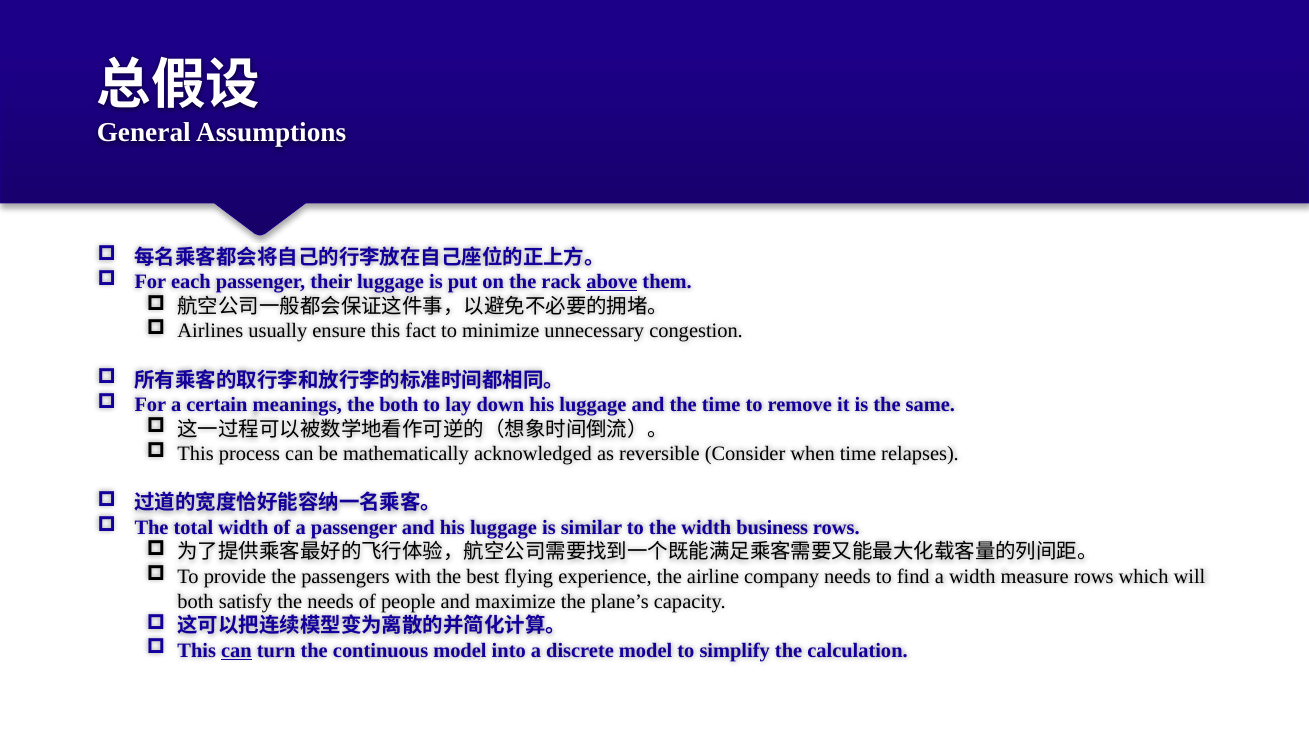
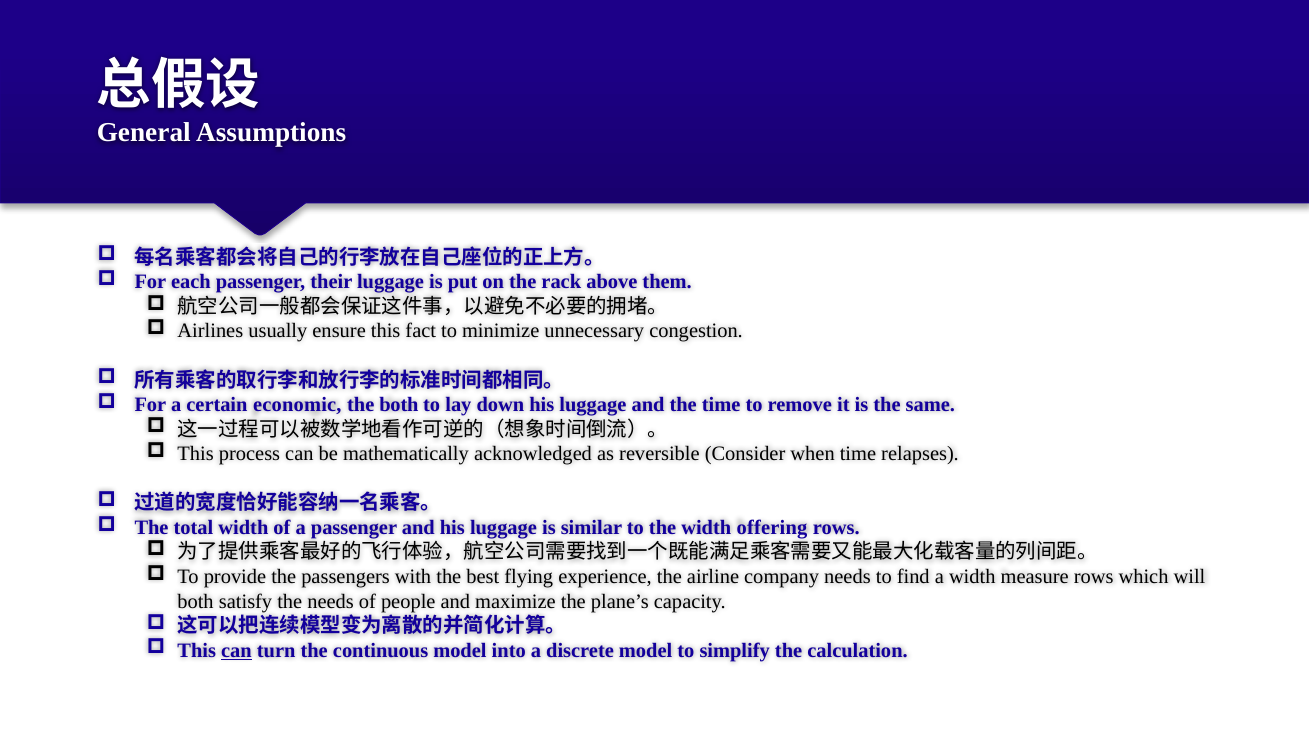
above underline: present -> none
meanings: meanings -> economic
business: business -> offering
